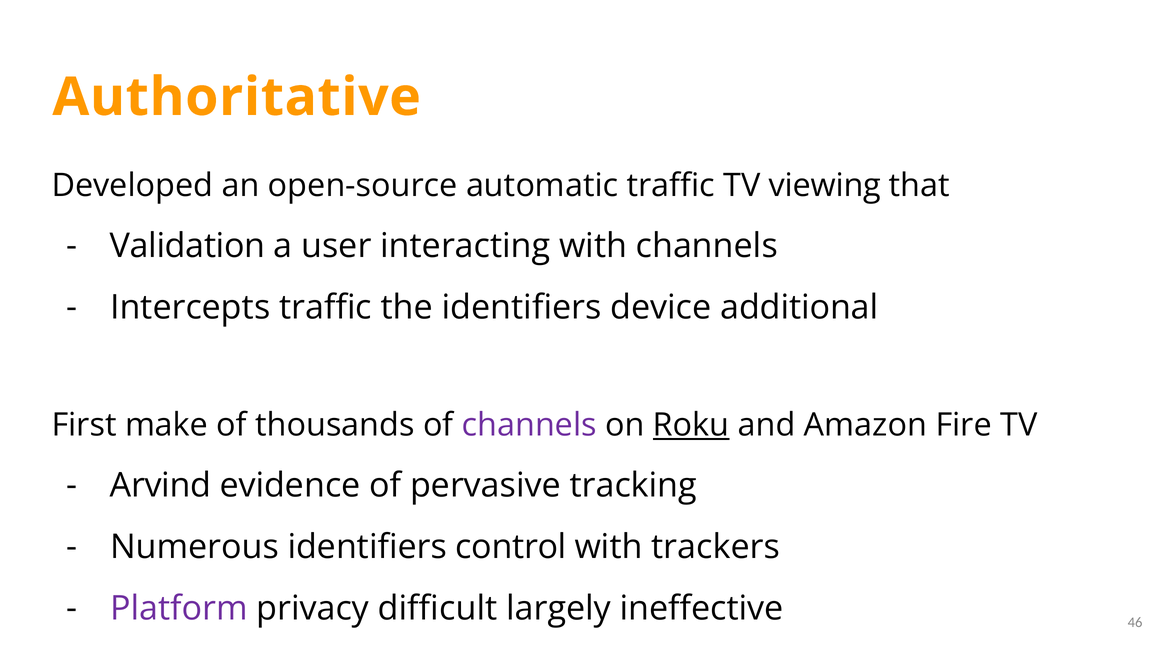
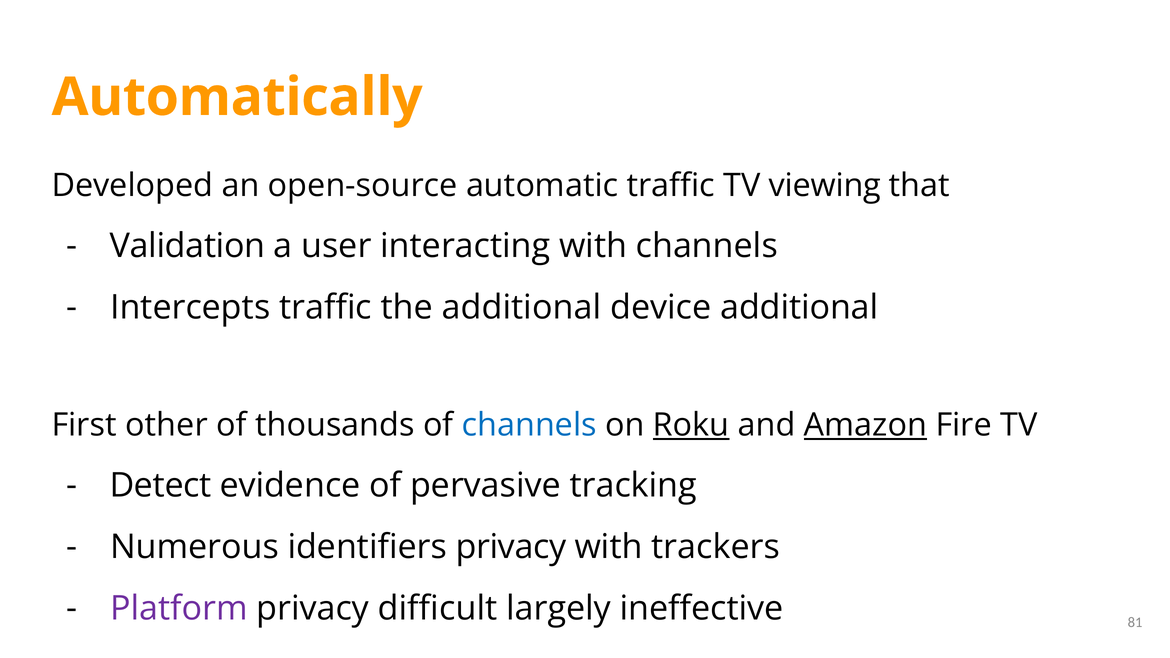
Authoritative: Authoritative -> Automatically
the identifiers: identifiers -> additional
make: make -> other
channels at (529, 425) colour: purple -> blue
Amazon underline: none -> present
Arvind: Arvind -> Detect
identifiers control: control -> privacy
46: 46 -> 81
